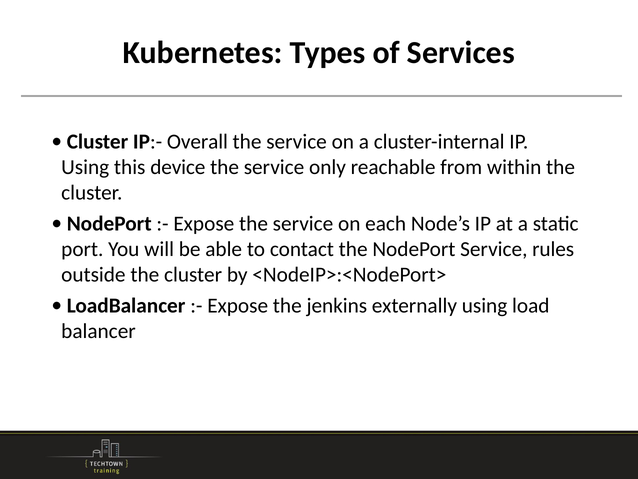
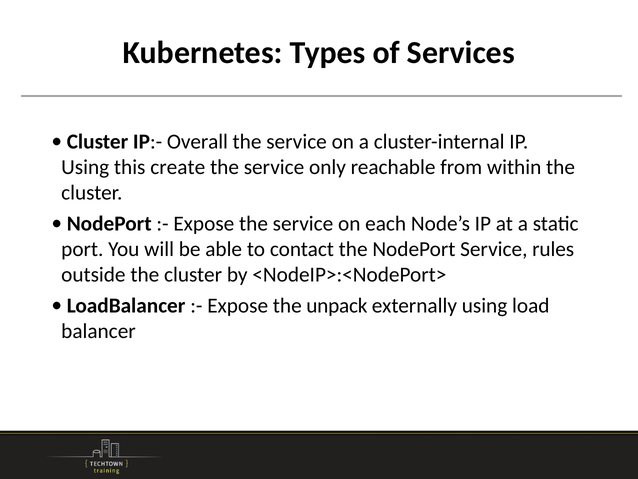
device: device -> create
jenkins: jenkins -> unpack
